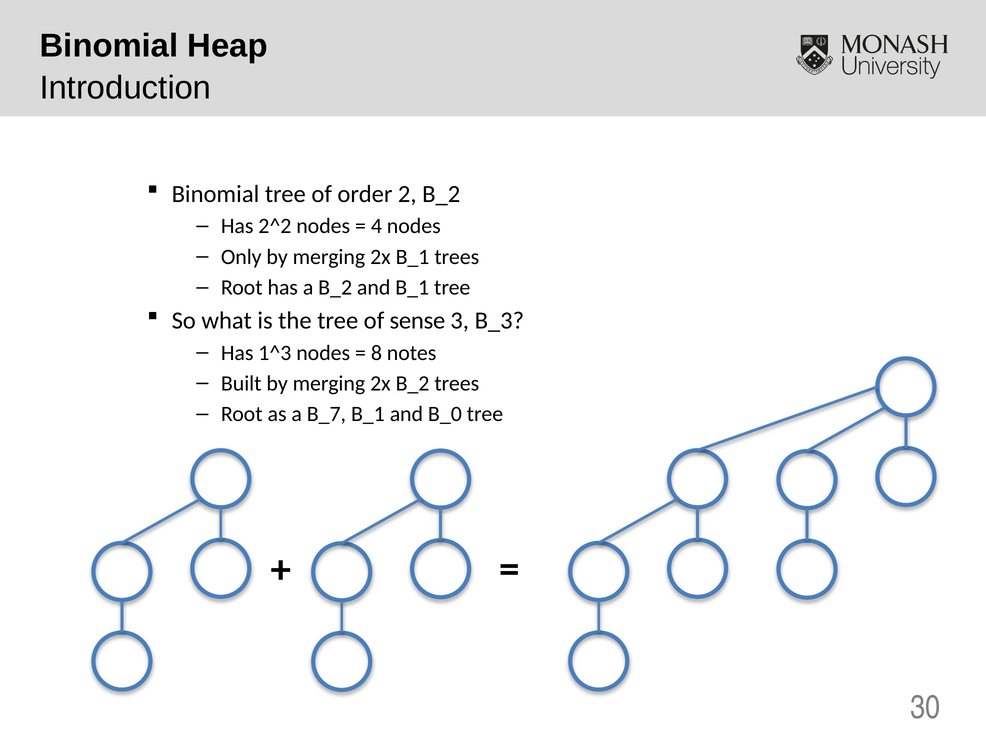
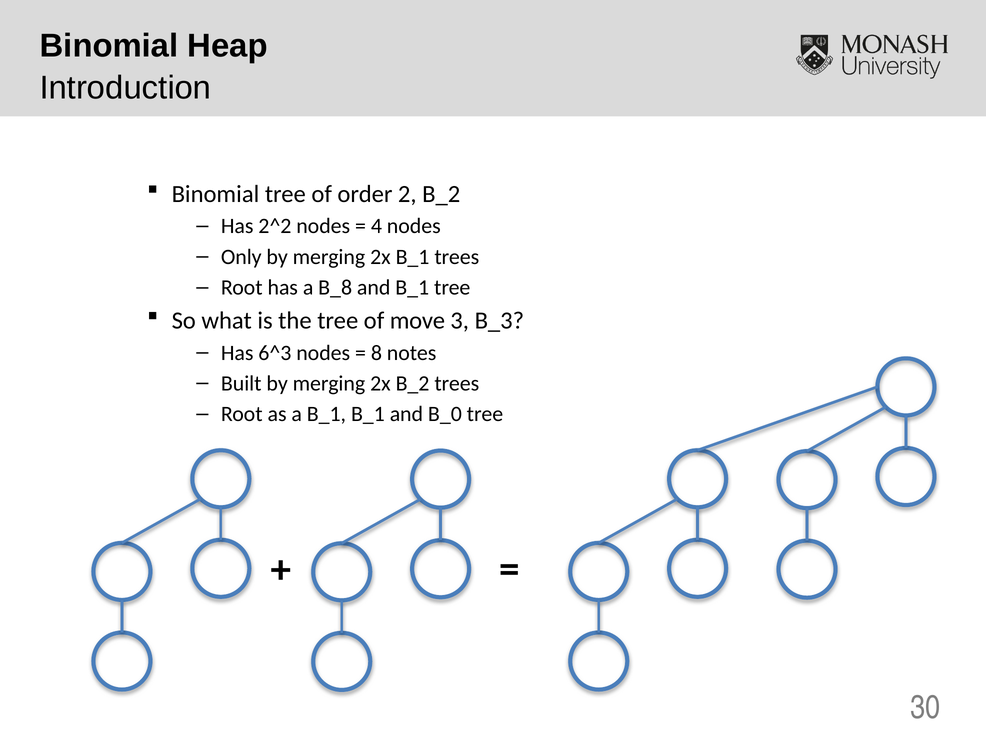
a B_2: B_2 -> B_8
sense: sense -> move
1^3: 1^3 -> 6^3
a B_7: B_7 -> B_1
